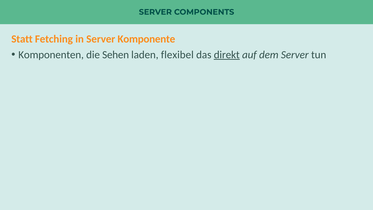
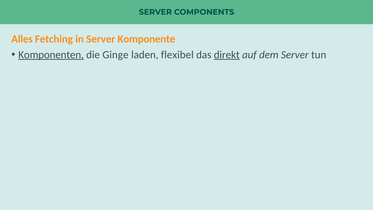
Statt: Statt -> Alles
Komponenten underline: none -> present
Sehen: Sehen -> Ginge
